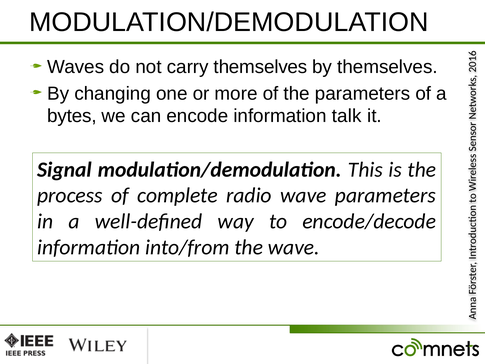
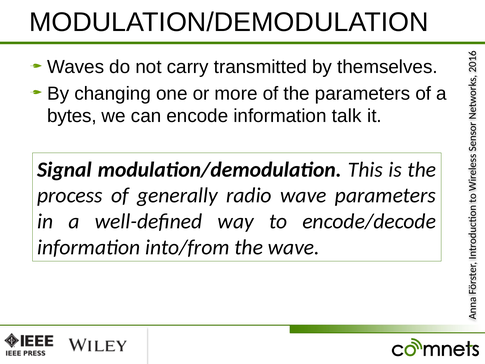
carry themselves: themselves -> transmitted
complete: complete -> generally
